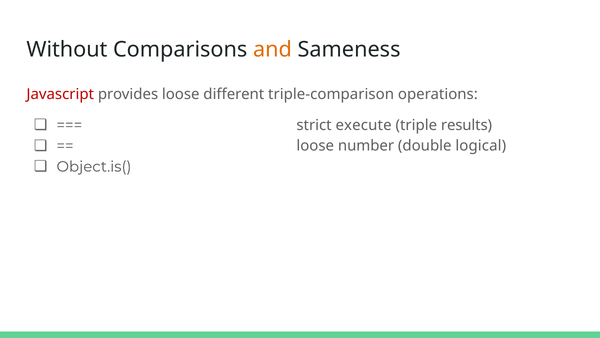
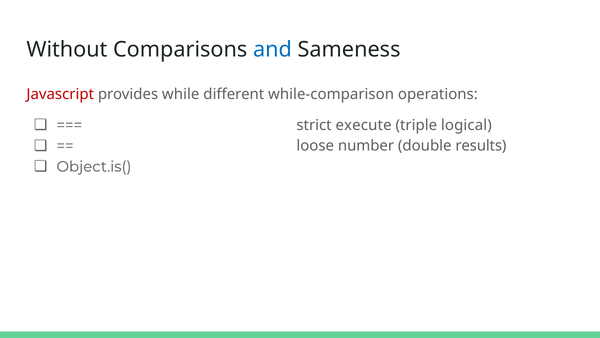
and colour: orange -> blue
provides loose: loose -> while
triple-comparison: triple-comparison -> while-comparison
results: results -> logical
logical: logical -> results
